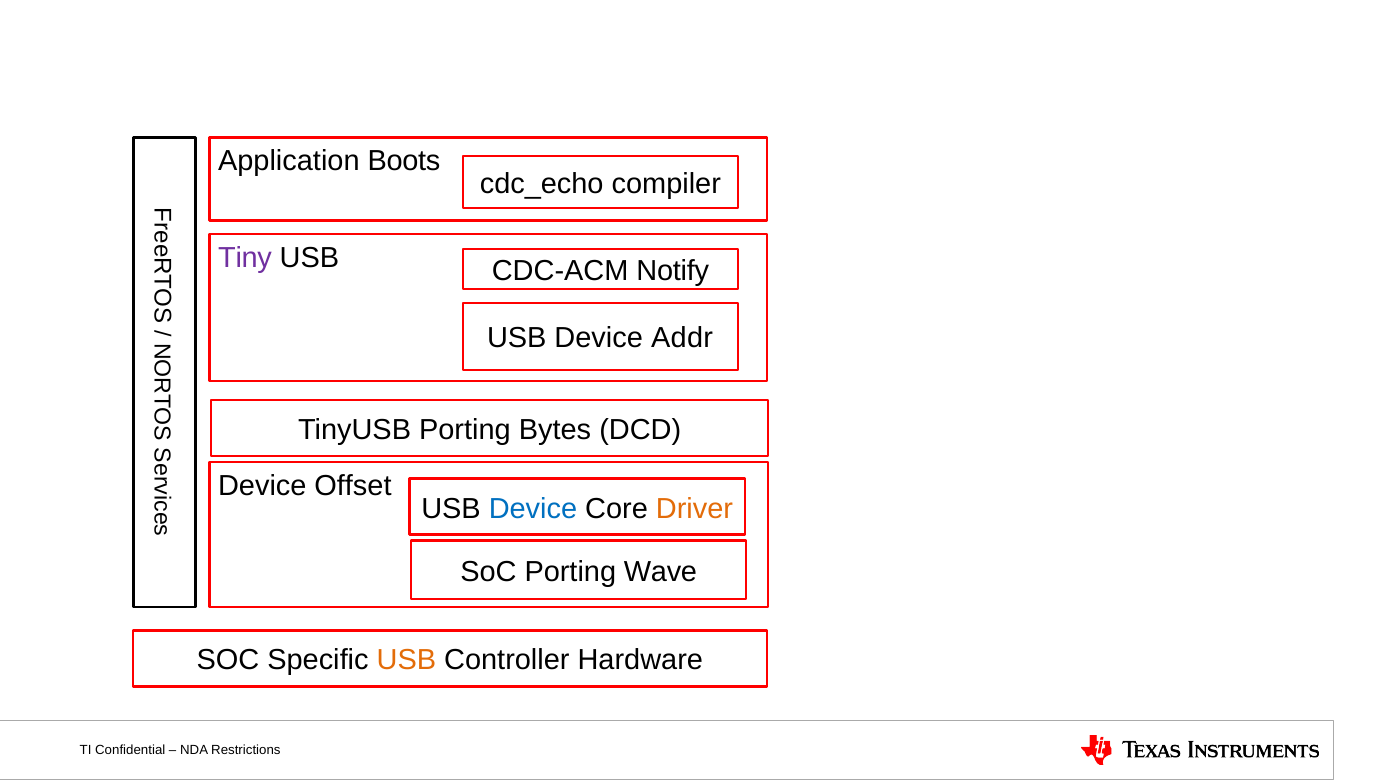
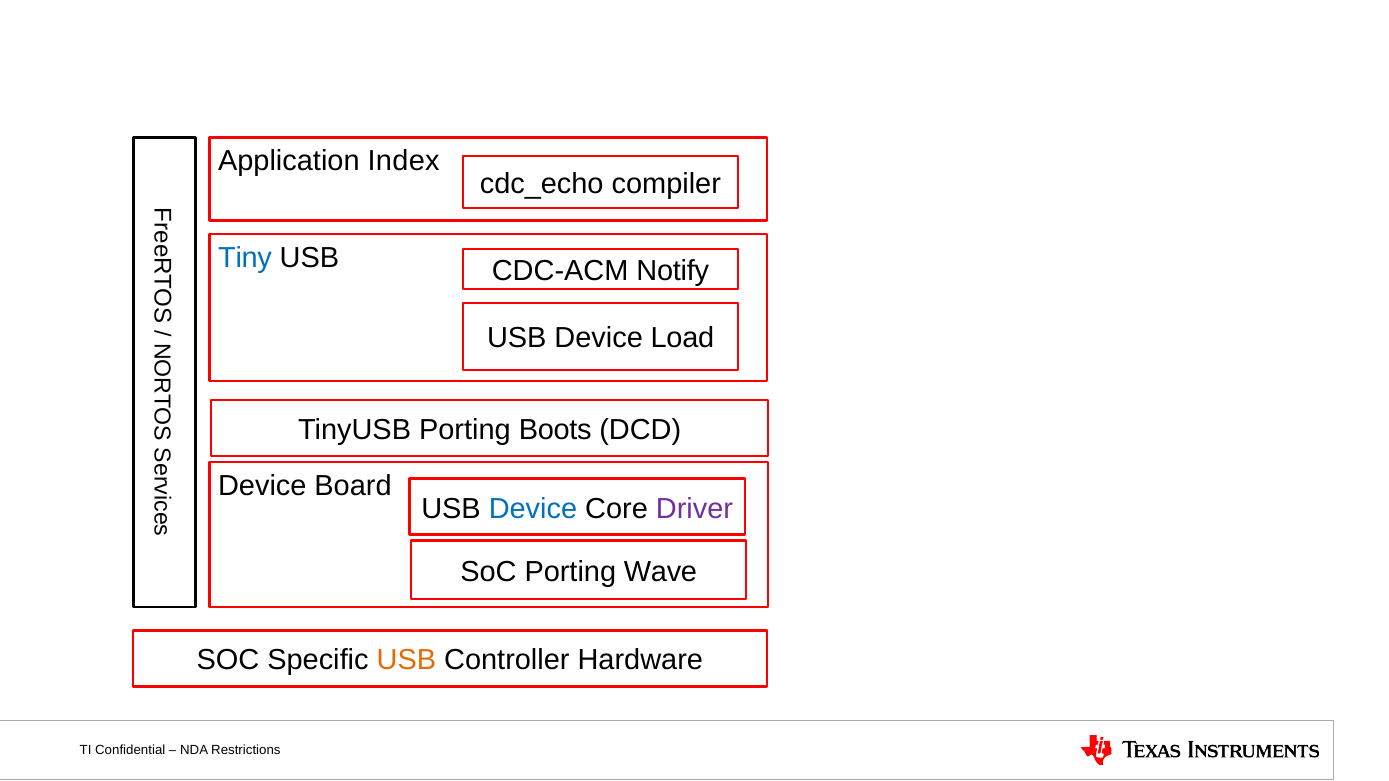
Boots: Boots -> Index
Tiny colour: purple -> blue
Addr: Addr -> Load
Bytes: Bytes -> Boots
Offset: Offset -> Board
Driver colour: orange -> purple
